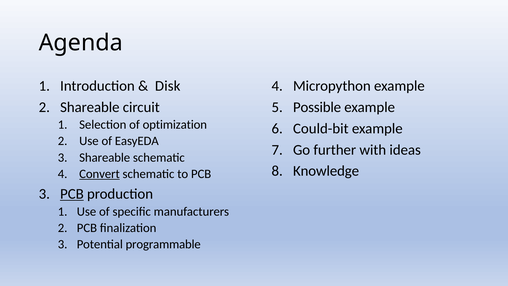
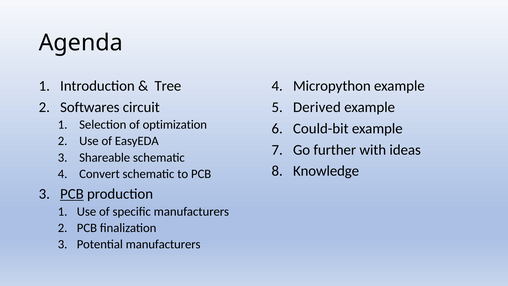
Disk: Disk -> Tree
Shareable at (90, 107): Shareable -> Softwares
Possible: Possible -> Derived
Convert underline: present -> none
Potential programmable: programmable -> manufacturers
